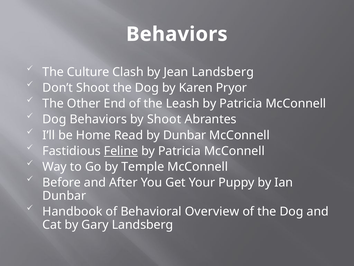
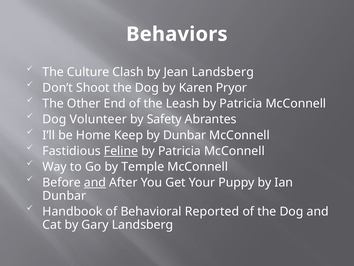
Dog Behaviors: Behaviors -> Volunteer
by Shoot: Shoot -> Safety
Read: Read -> Keep
and at (95, 182) underline: none -> present
Overview: Overview -> Reported
